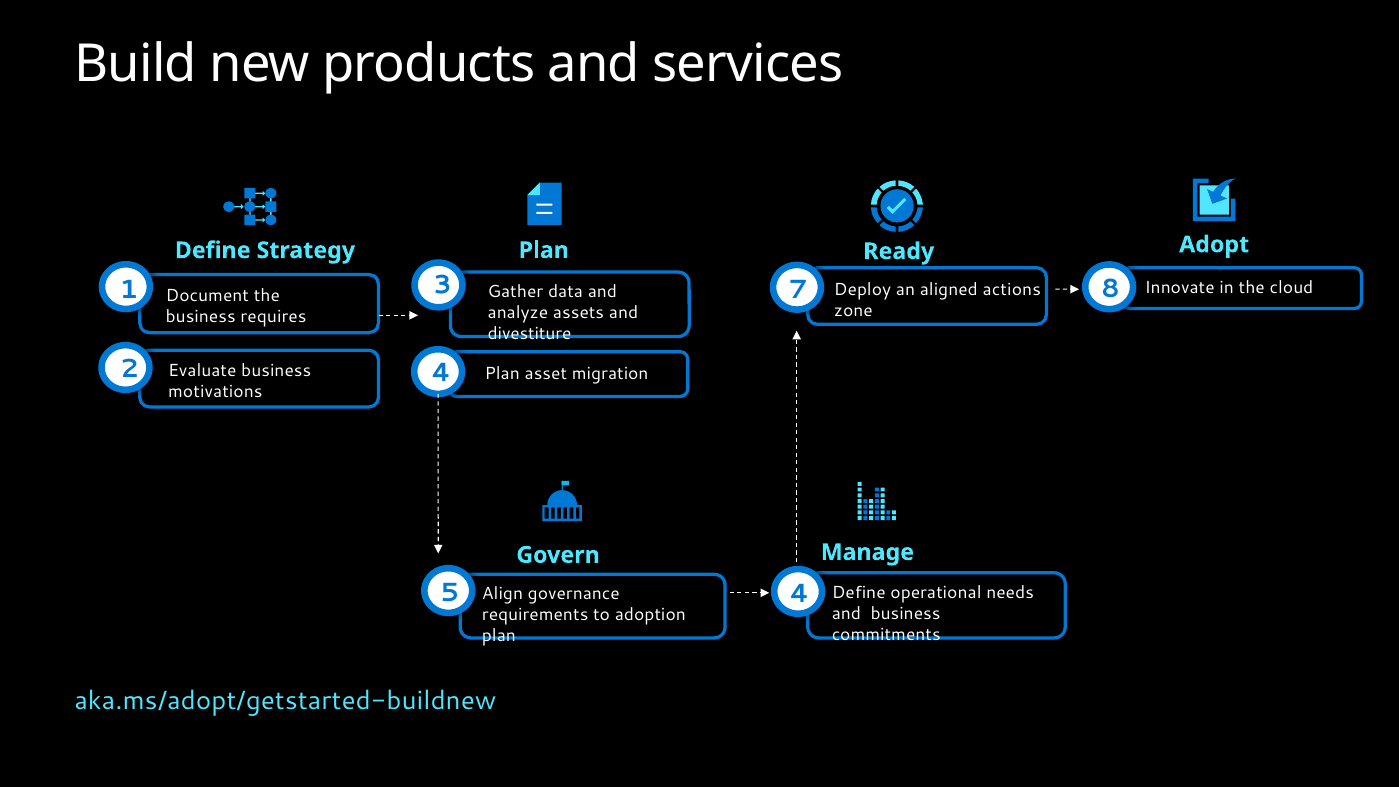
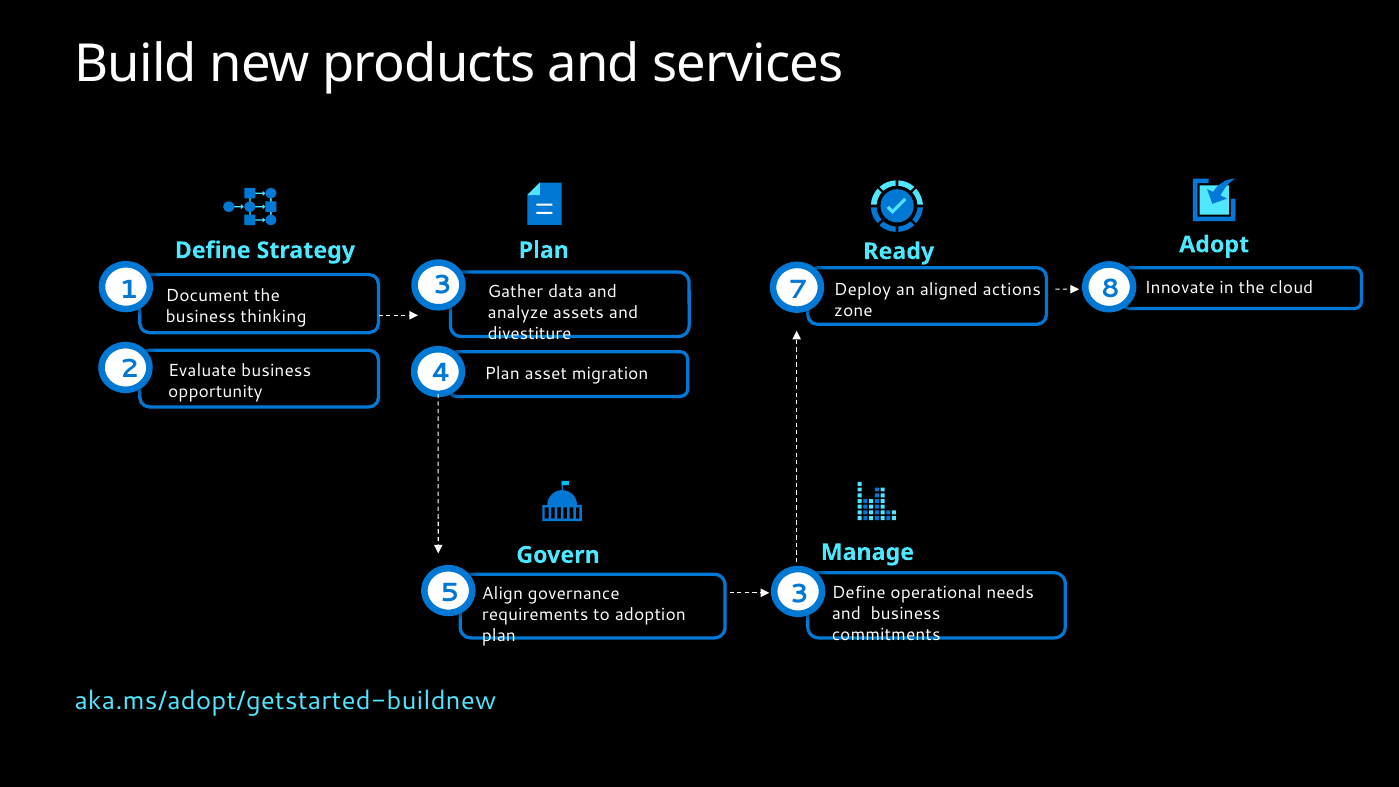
requires: requires -> thinking
motivations: motivations -> opportunity
5 4: 4 -> 3
